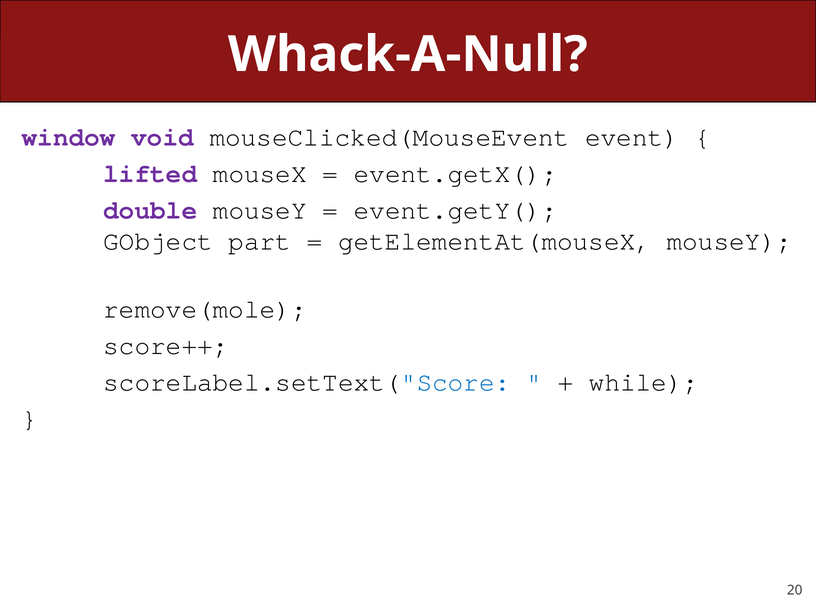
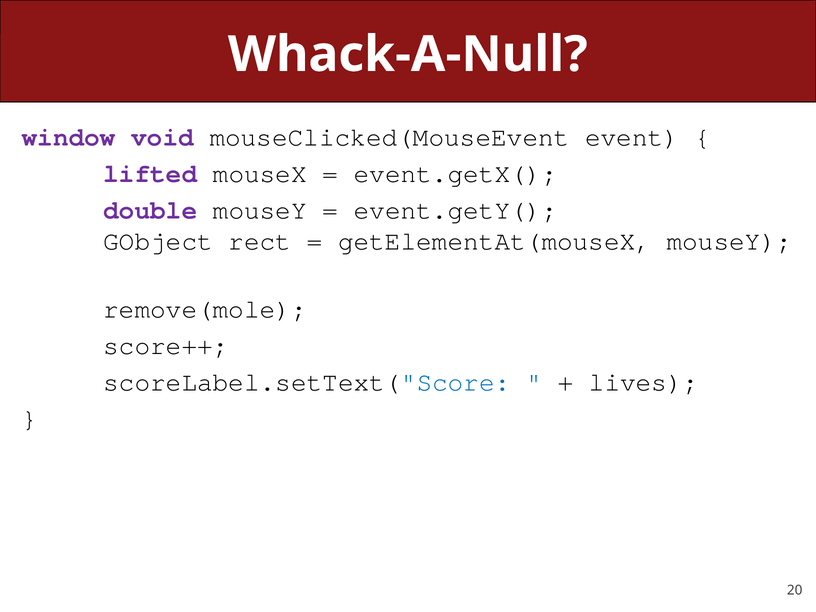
part: part -> rect
while: while -> lives
